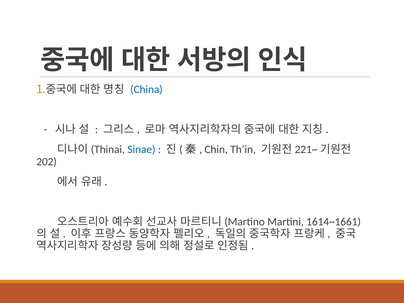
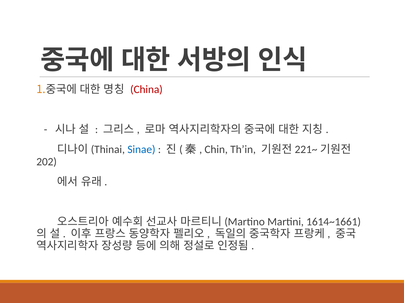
China colour: blue -> red
